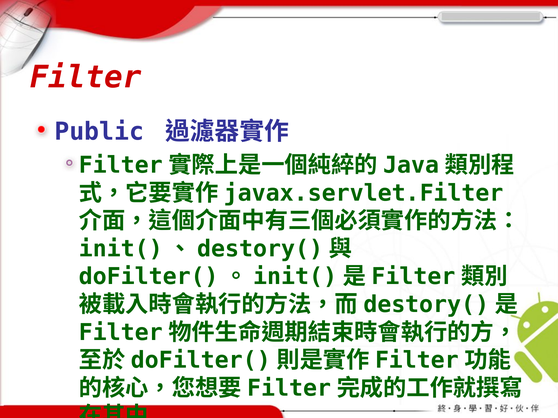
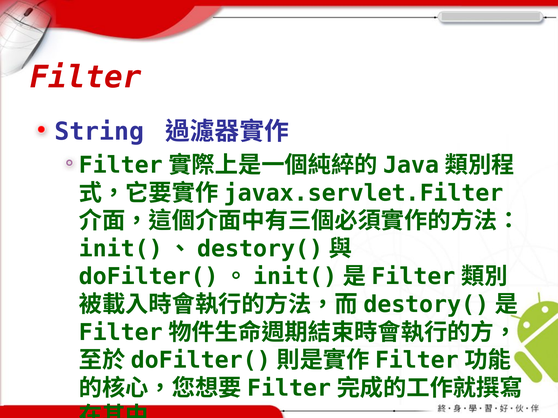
Public: Public -> String
